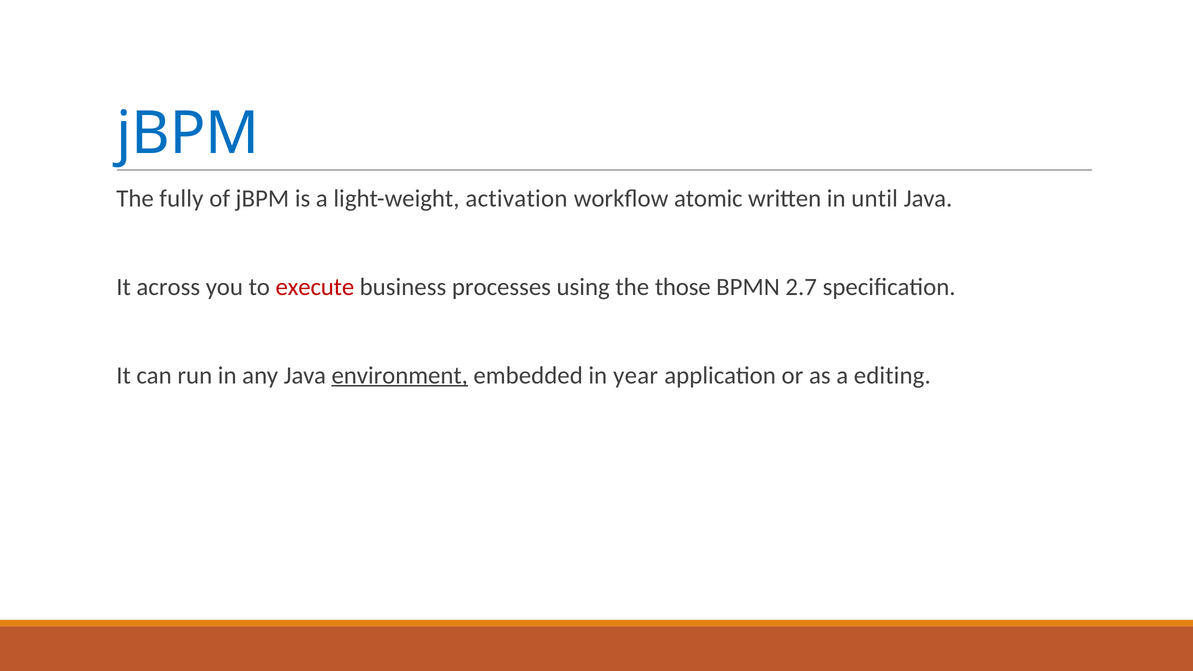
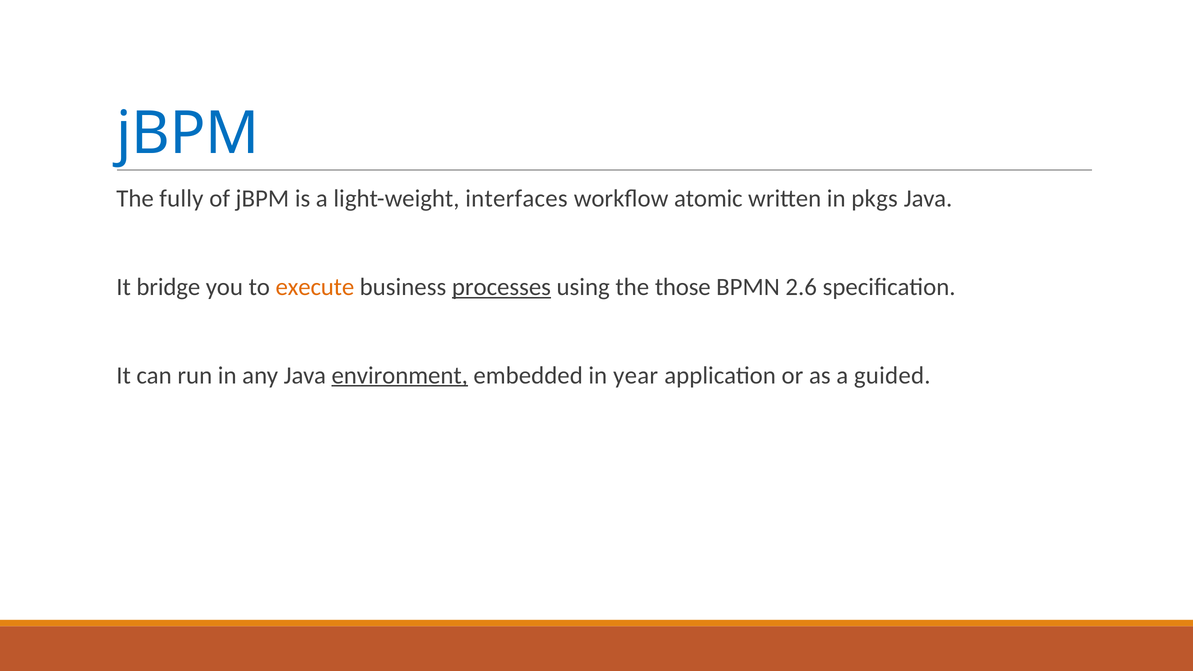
activation: activation -> interfaces
until: until -> pkgs
across: across -> bridge
execute colour: red -> orange
processes underline: none -> present
2.7: 2.7 -> 2.6
editing: editing -> guided
